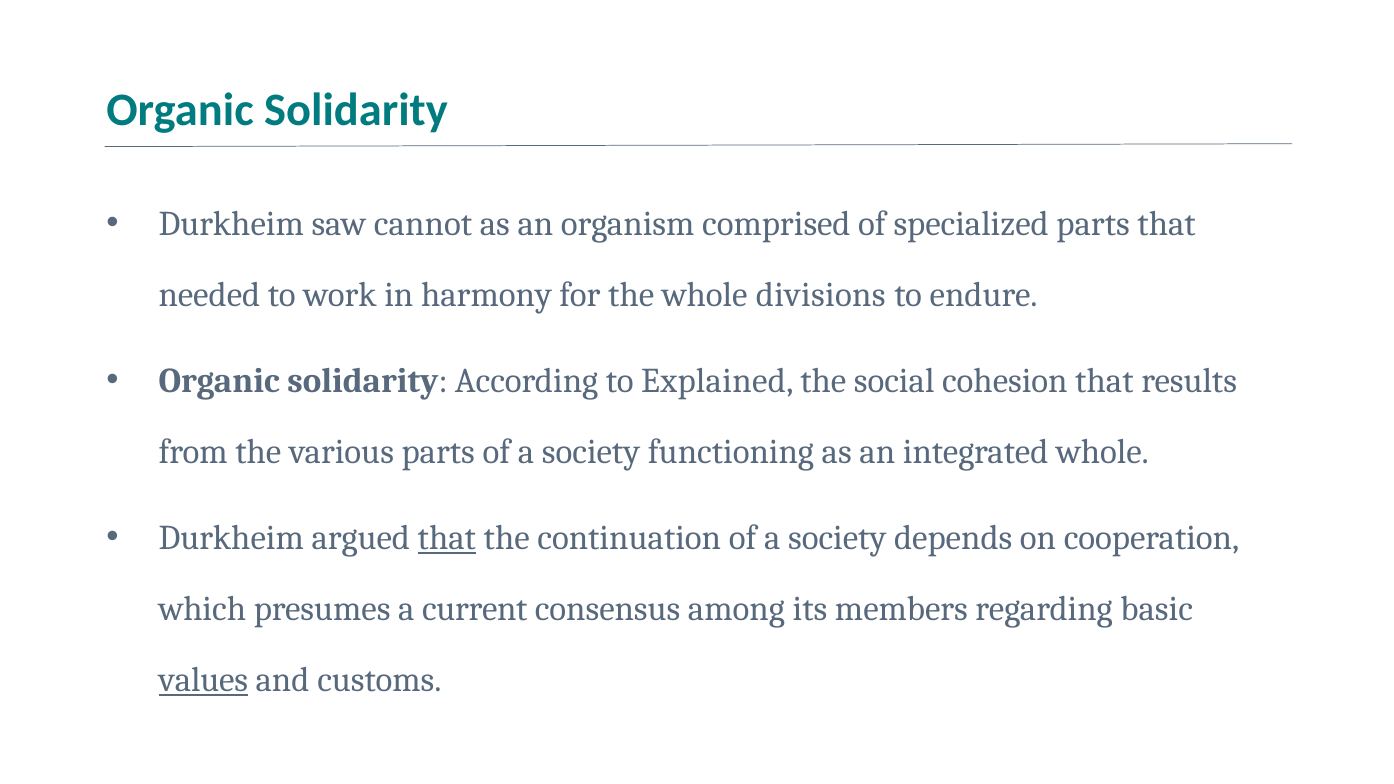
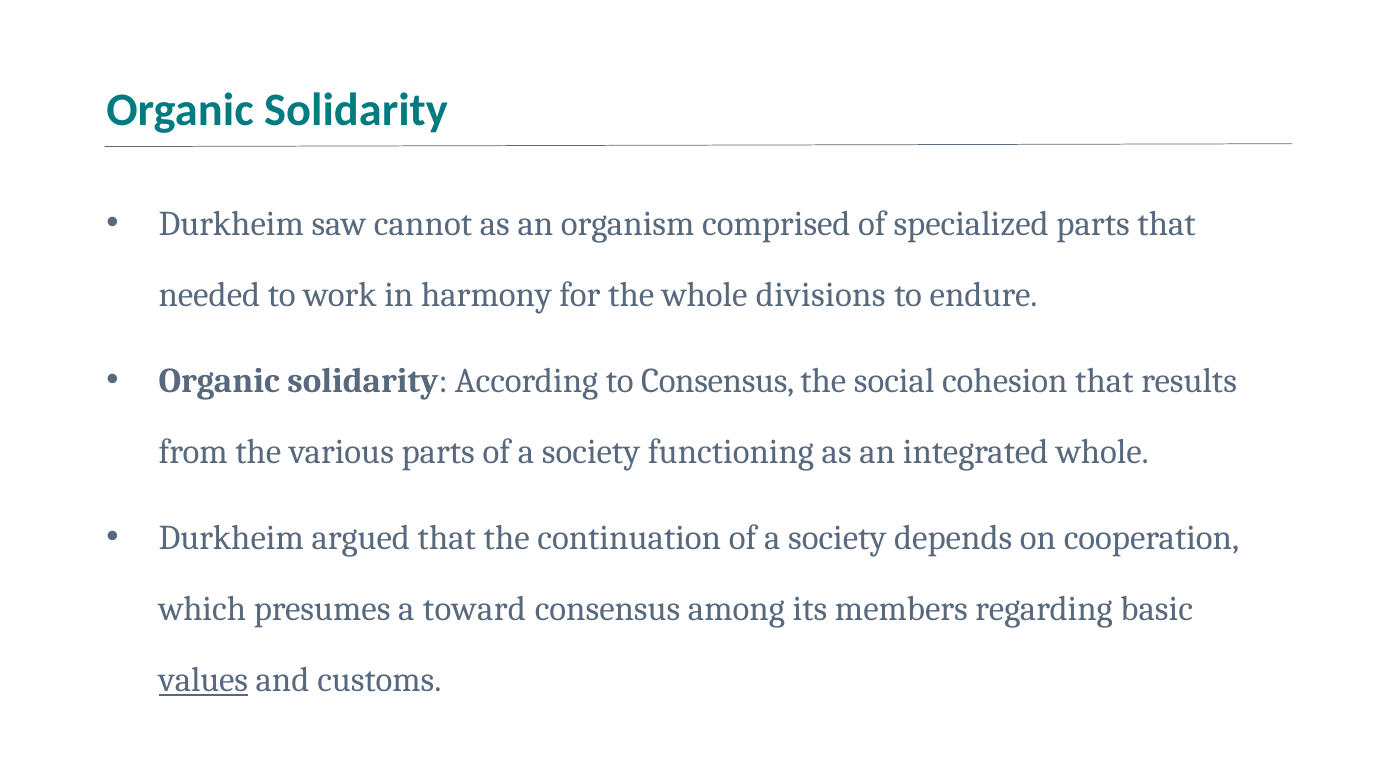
to Explained: Explained -> Consensus
that at (447, 538) underline: present -> none
current: current -> toward
